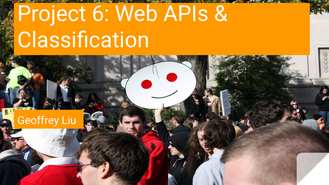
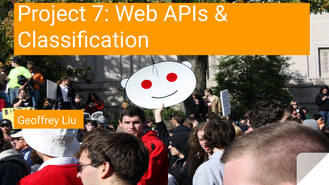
6: 6 -> 7
